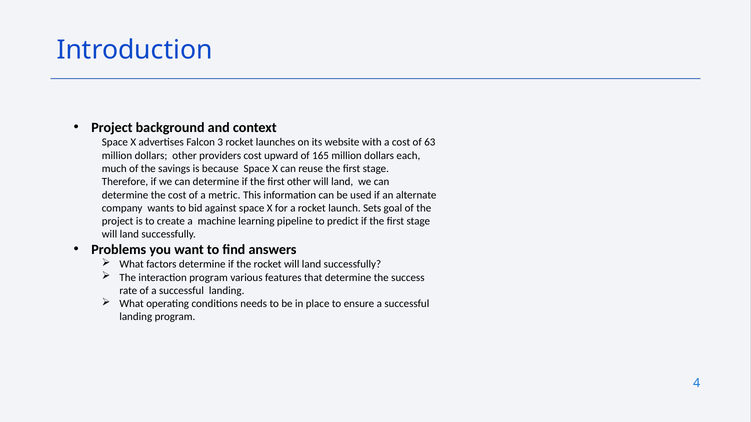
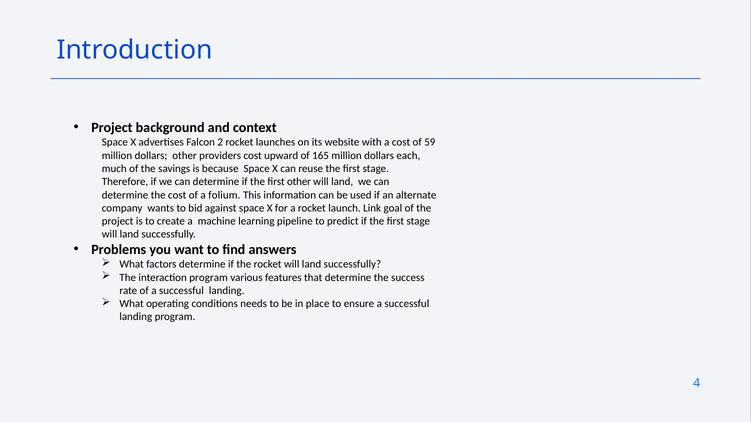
3: 3 -> 2
63: 63 -> 59
metric: metric -> folium
Sets: Sets -> Link
